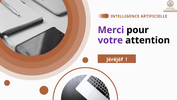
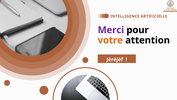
votre colour: purple -> orange
